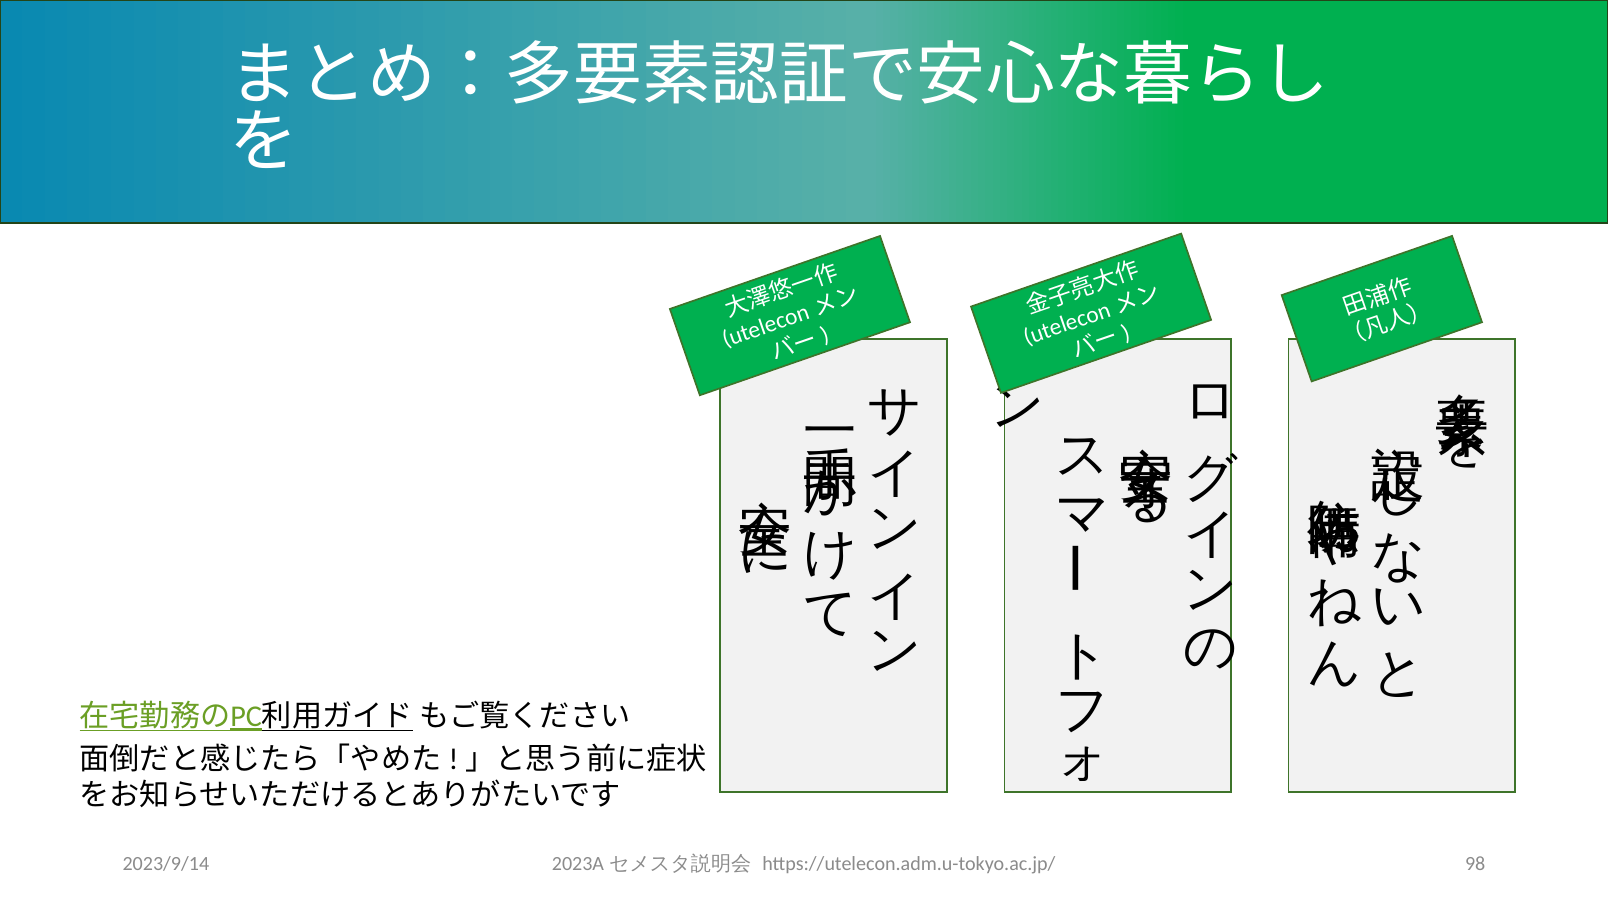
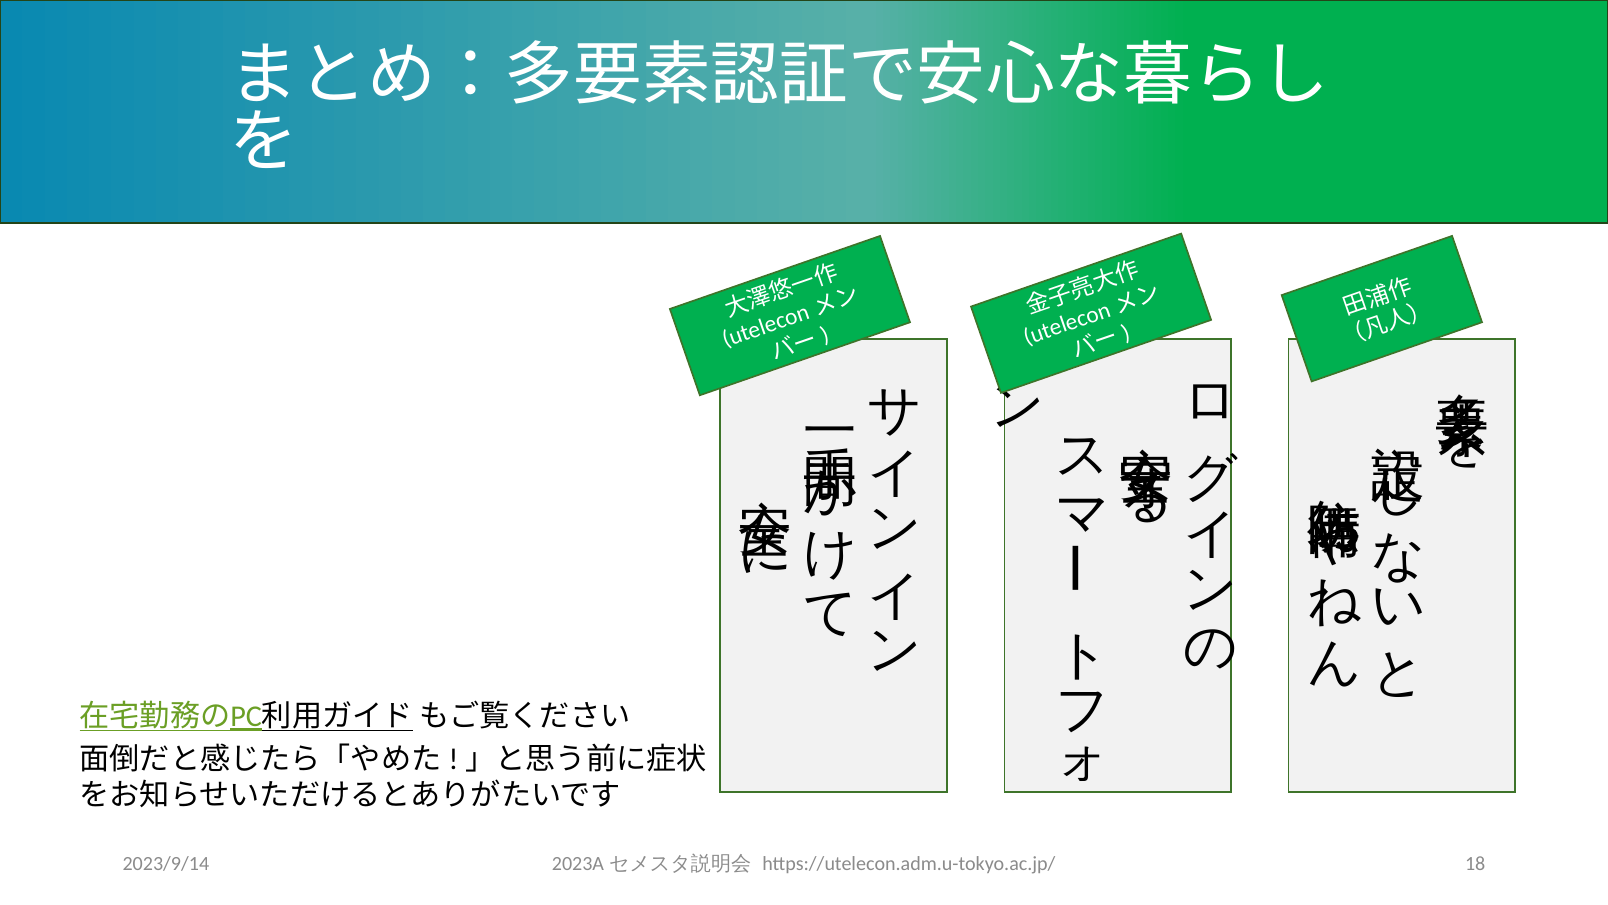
98: 98 -> 18
